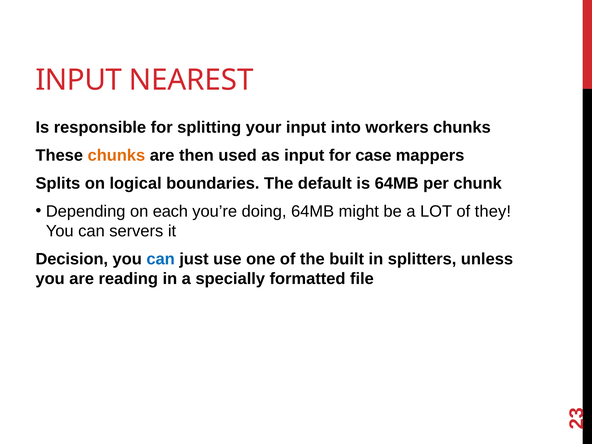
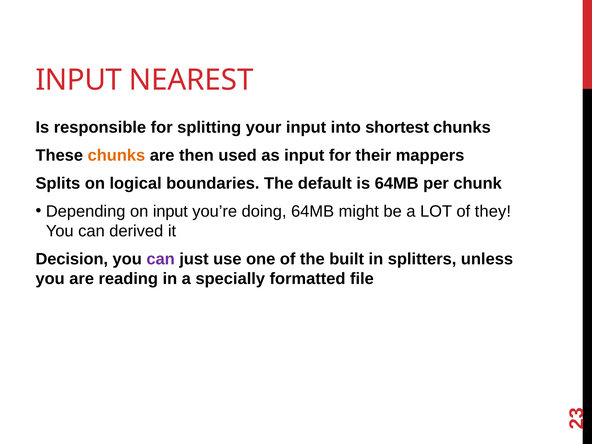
workers: workers -> shortest
case: case -> their
on each: each -> input
servers: servers -> derived
can at (161, 259) colour: blue -> purple
